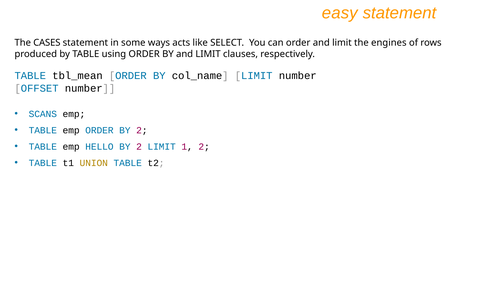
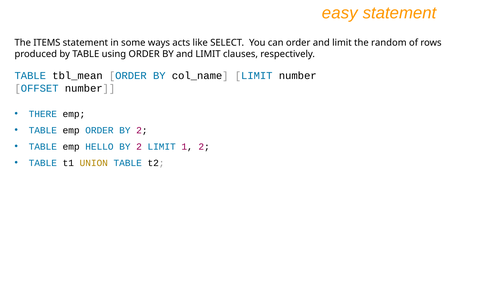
CASES: CASES -> ITEMS
engines: engines -> random
SCANS: SCANS -> THERE
